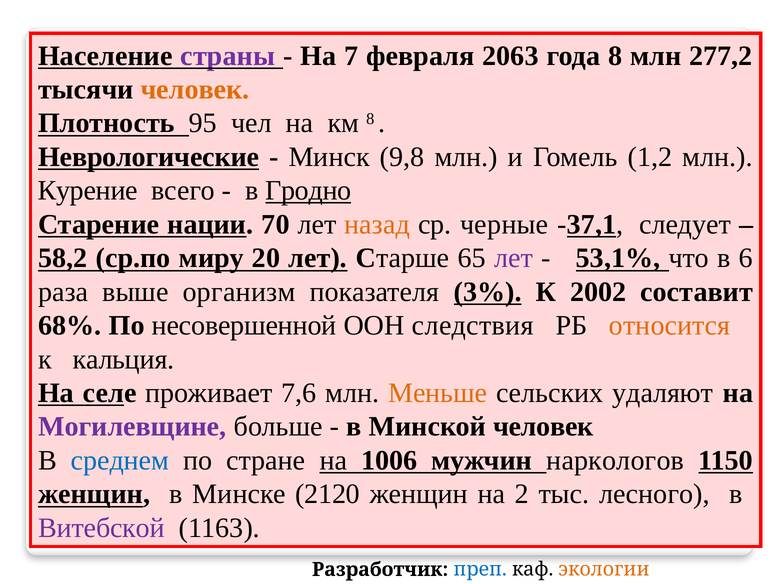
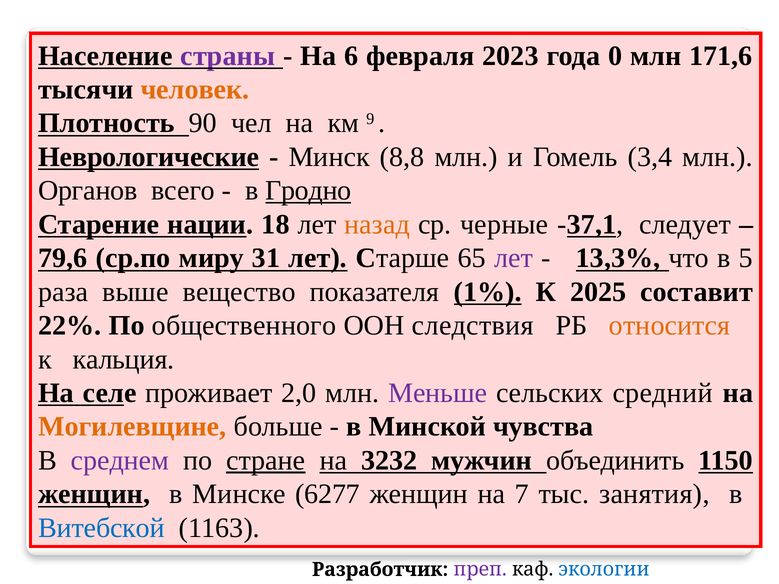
7: 7 -> 6
2063: 2063 -> 2023
года 8: 8 -> 0
277,2: 277,2 -> 171,6
95: 95 -> 90
км 8: 8 -> 9
9,8: 9,8 -> 8,8
1,2: 1,2 -> 3,4
Курение: Курение -> Органов
70: 70 -> 18
58,2: 58,2 -> 79,6
20: 20 -> 31
53,1%: 53,1% -> 13,3%
6: 6 -> 5
организм: организм -> вещество
3%: 3% -> 1%
2002: 2002 -> 2025
68%: 68% -> 22%
несовершенной: несовершенной -> общественного
7,6: 7,6 -> 2,0
Меньше colour: orange -> purple
удаляют: удаляют -> средний
Могилевщине colour: purple -> orange
Минской человек: человек -> чувства
среднем colour: blue -> purple
стране underline: none -> present
1006: 1006 -> 3232
наркологов: наркологов -> объединить
2120: 2120 -> 6277
2: 2 -> 7
лесного: лесного -> занятия
Витебской colour: purple -> blue
преп colour: blue -> purple
экологии colour: orange -> blue
